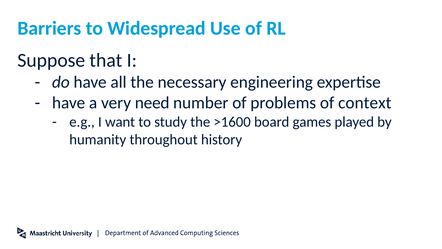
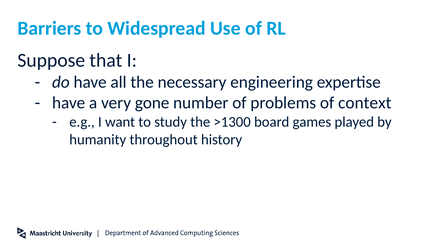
need: need -> gone
>1600: >1600 -> >1300
